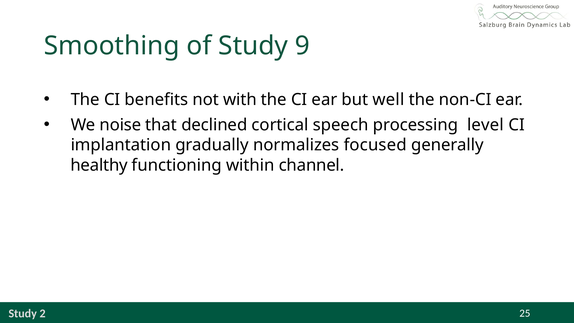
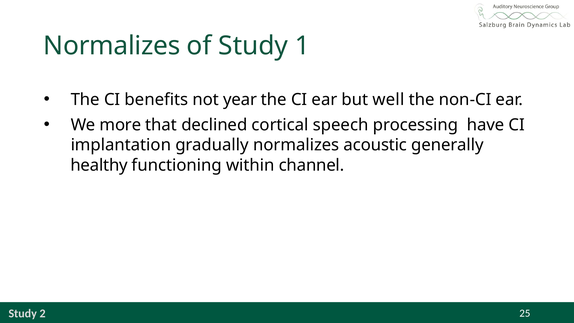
Smoothing at (112, 46): Smoothing -> Normalizes
9: 9 -> 1
with: with -> year
noise: noise -> more
level: level -> have
focused: focused -> acoustic
